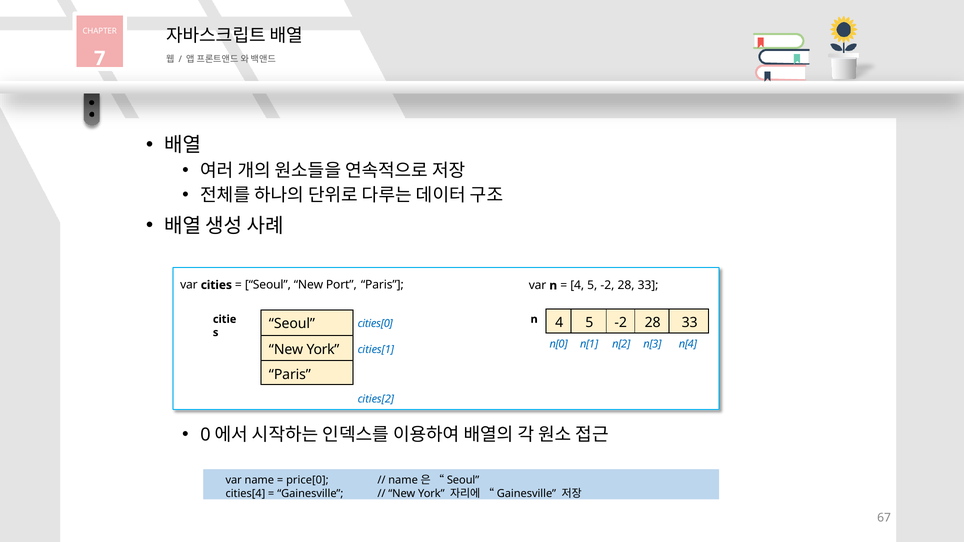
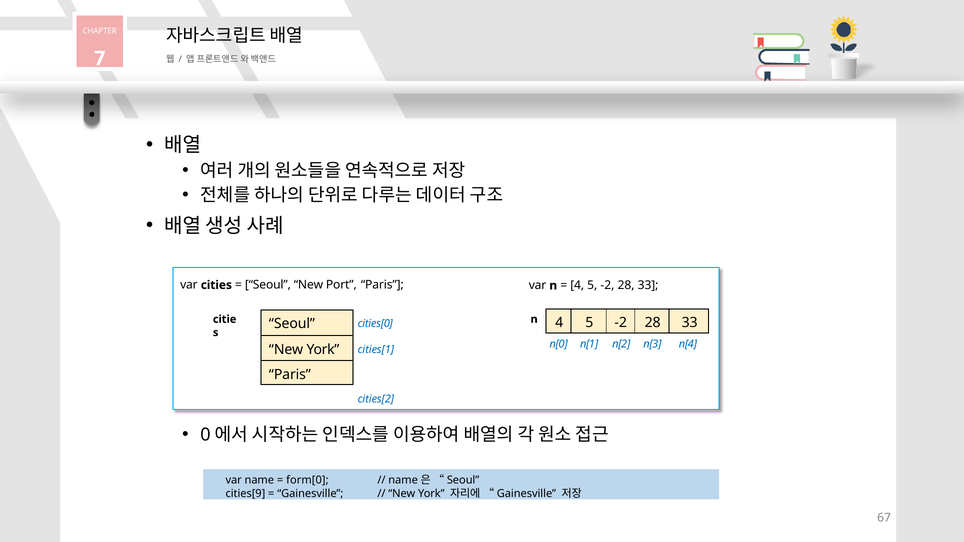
price[0: price[0 -> form[0
cities[4: cities[4 -> cities[9
